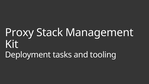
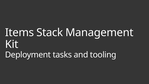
Proxy: Proxy -> Items
